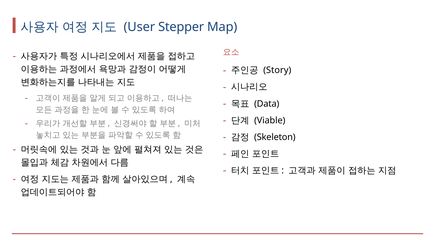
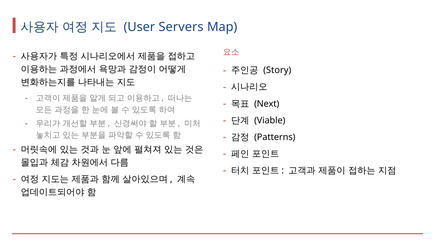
Stepper: Stepper -> Servers
Data: Data -> Next
Skeleton: Skeleton -> Patterns
